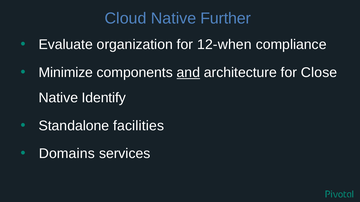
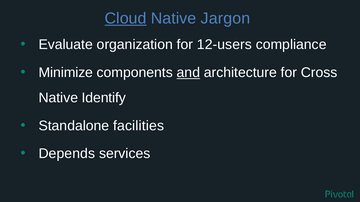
Cloud underline: none -> present
Further: Further -> Jargon
12-when: 12-when -> 12-users
Close: Close -> Cross
Domains: Domains -> Depends
